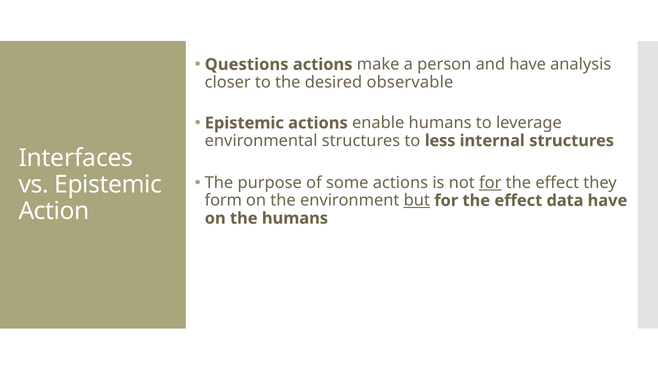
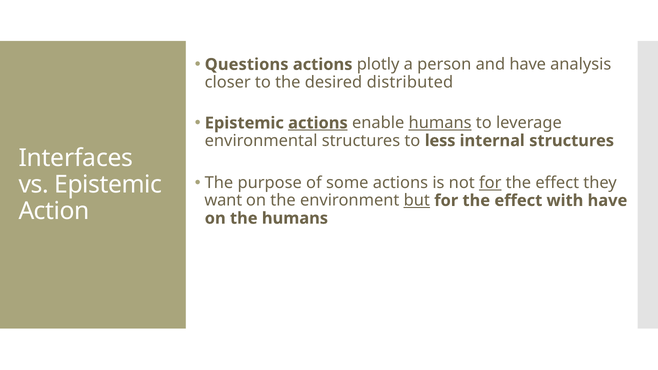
make: make -> plotly
observable: observable -> distributed
actions at (318, 123) underline: none -> present
humans at (440, 123) underline: none -> present
form: form -> want
data: data -> with
